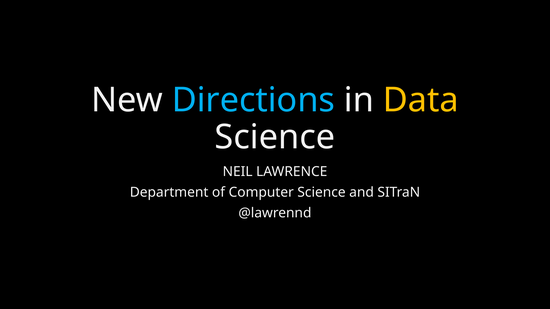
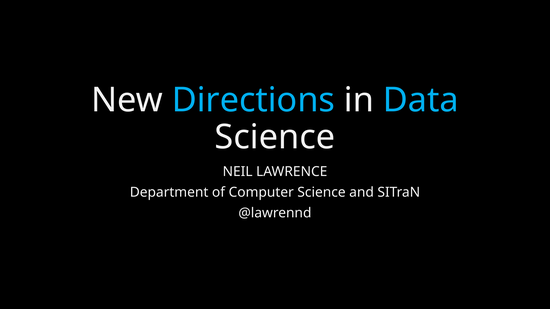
Data colour: yellow -> light blue
